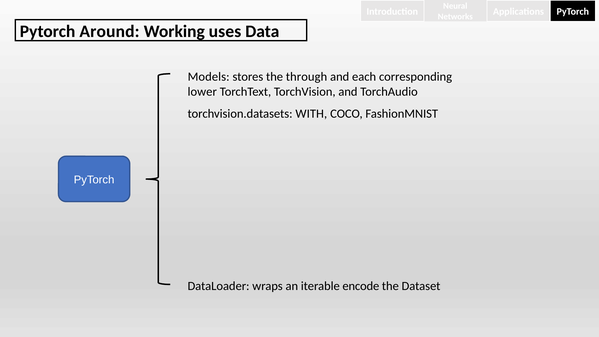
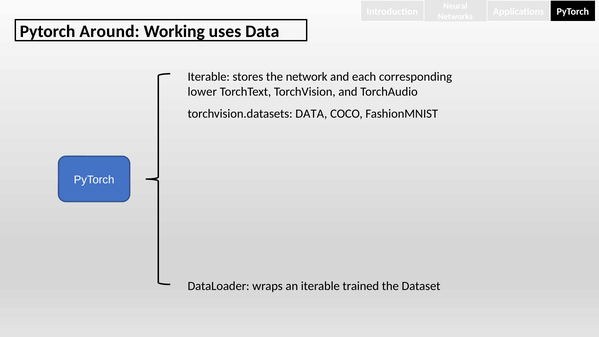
Models at (209, 77): Models -> Iterable
through: through -> network
torchvision.datasets WITH: WITH -> DATA
encode: encode -> trained
